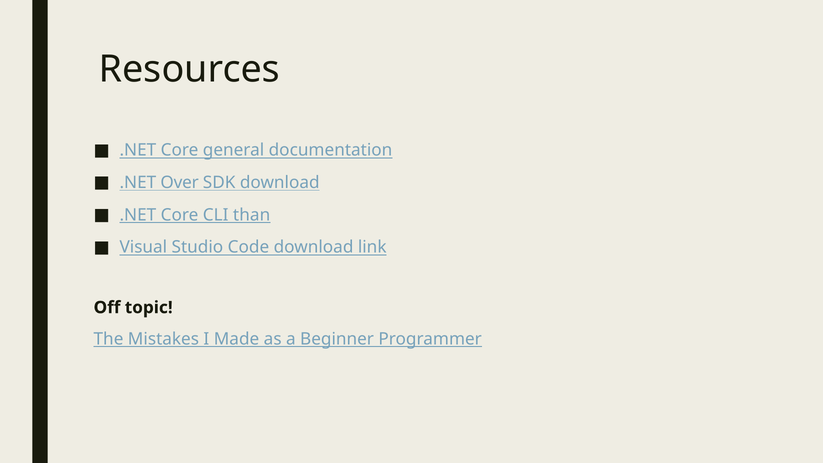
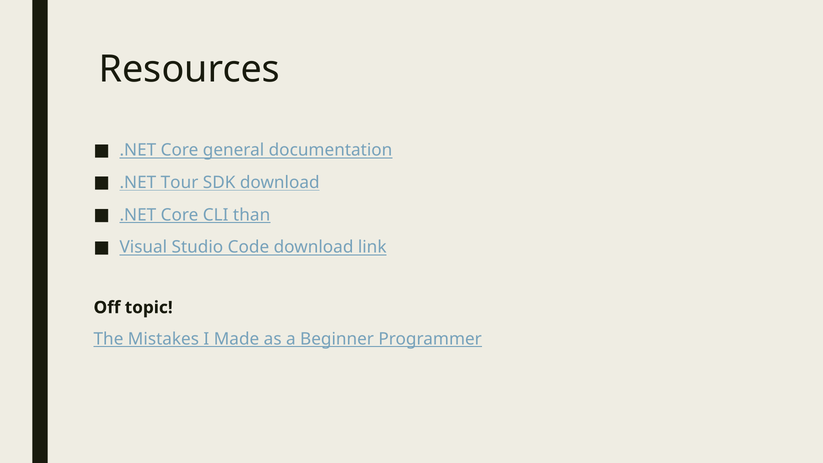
Over: Over -> Tour
